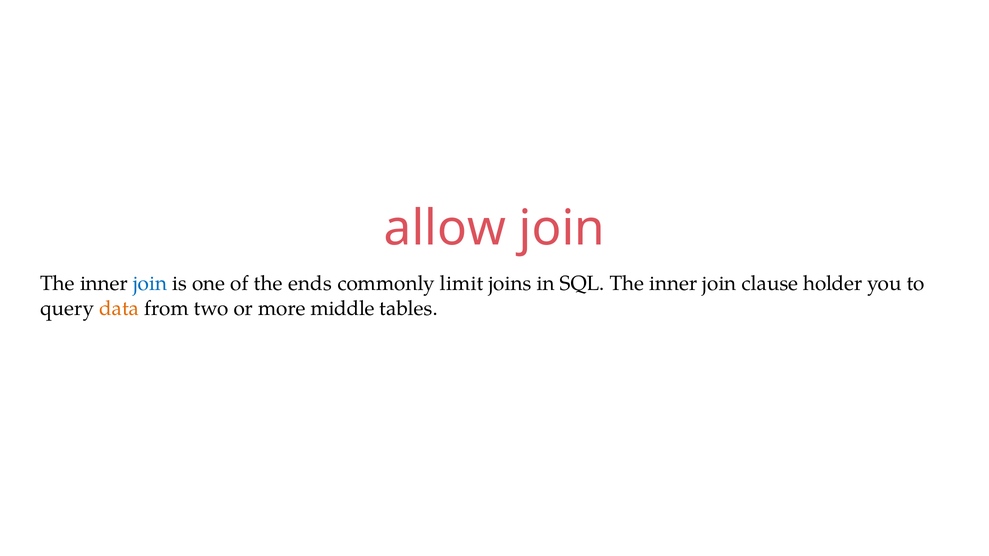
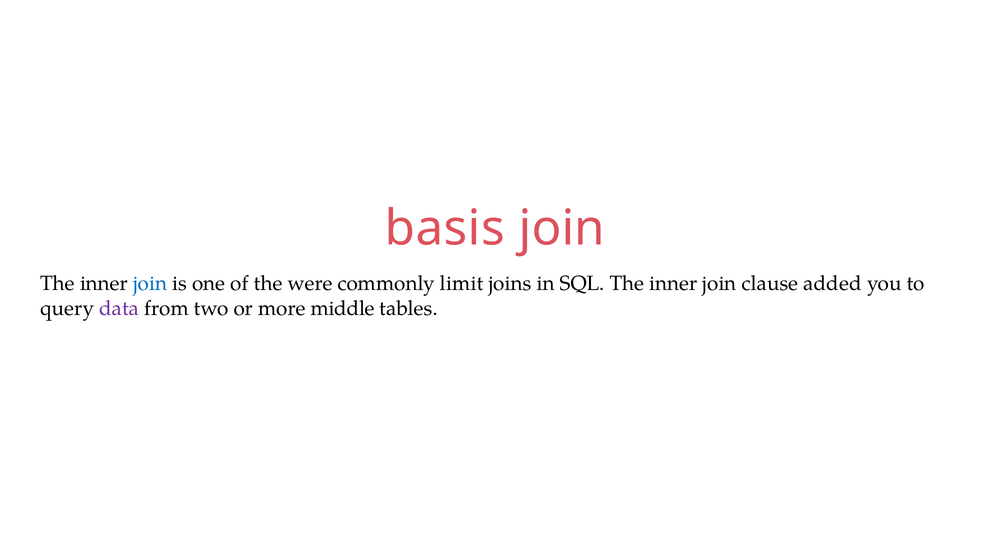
allow: allow -> basis
ends: ends -> were
holder: holder -> added
data colour: orange -> purple
